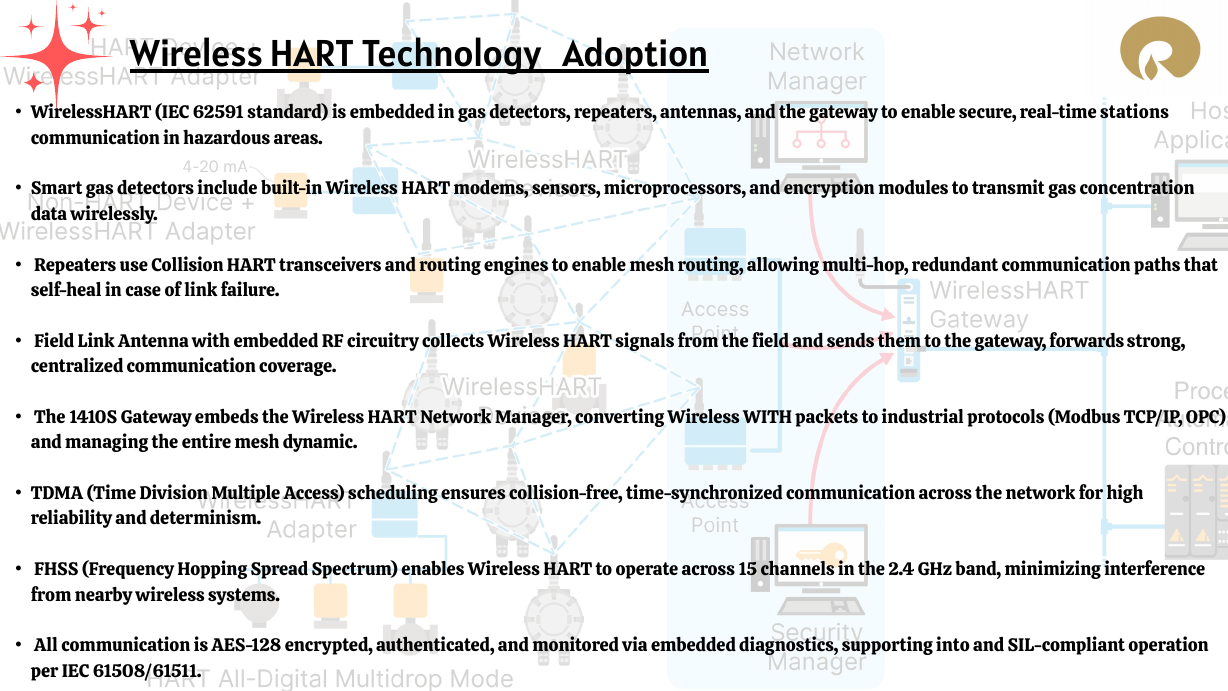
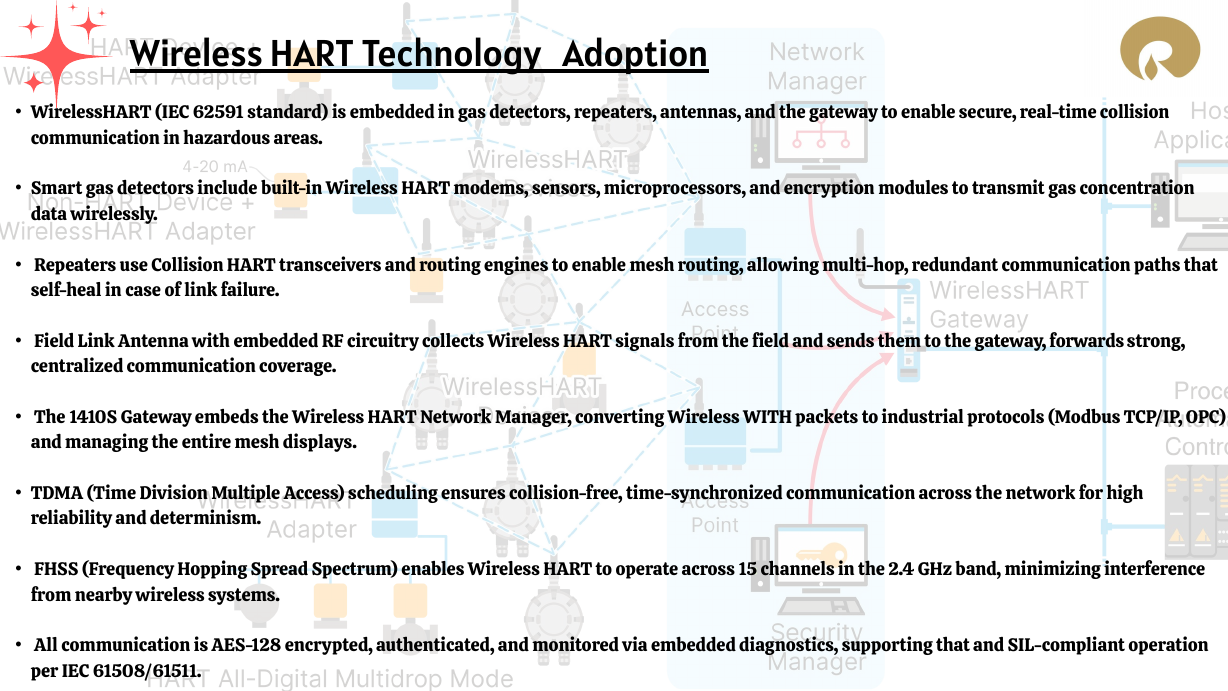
real-time stations: stations -> collision
dynamic: dynamic -> displays
supporting into: into -> that
